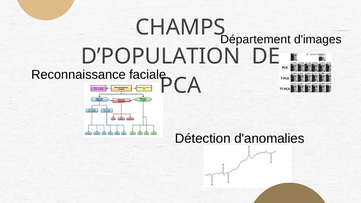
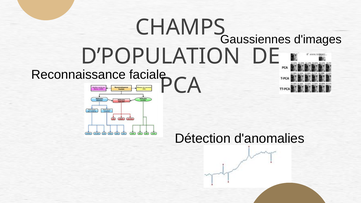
Département: Département -> Gaussiennes
